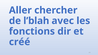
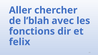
créé: créé -> felix
